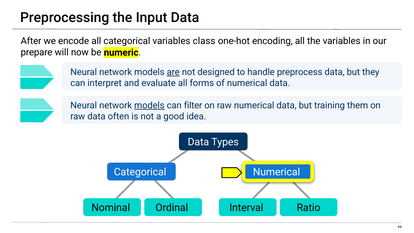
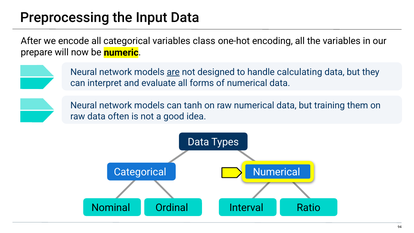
preprocess: preprocess -> calculating
models at (149, 105) underline: present -> none
filter: filter -> tanh
